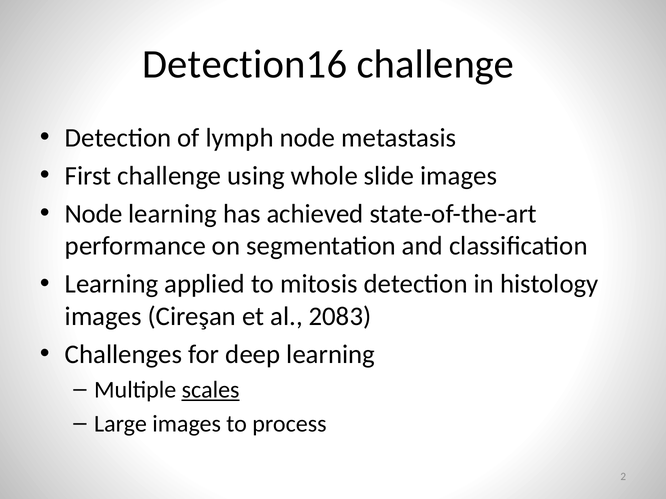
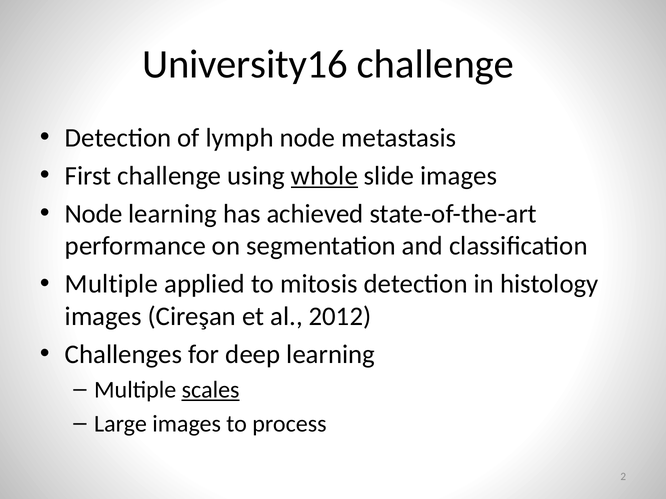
Detection16: Detection16 -> University16
whole underline: none -> present
Learning at (112, 284): Learning -> Multiple
2083: 2083 -> 2012
